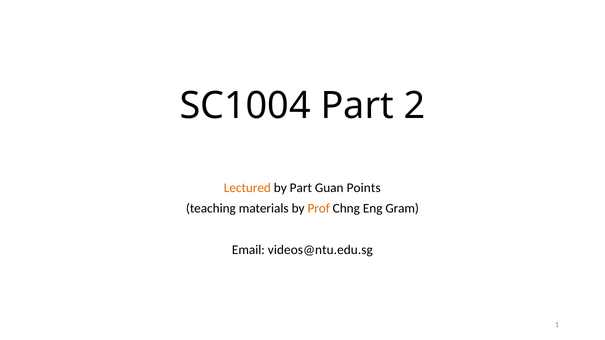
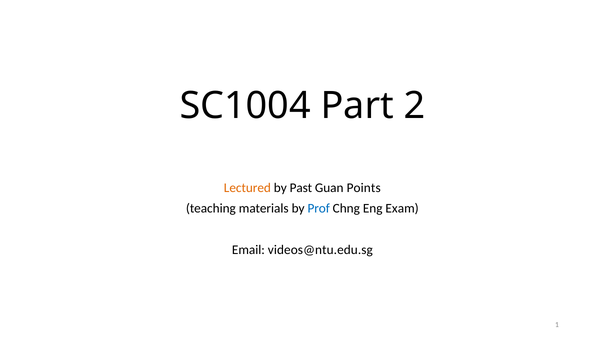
by Part: Part -> Past
Prof colour: orange -> blue
Gram: Gram -> Exam
